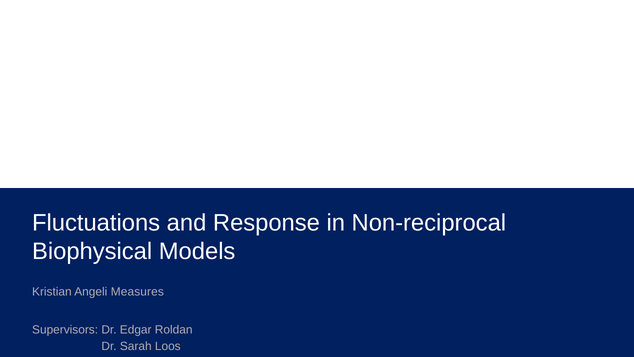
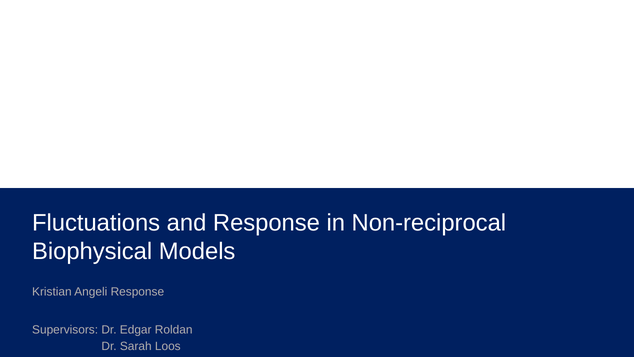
Angeli Measures: Measures -> Response
